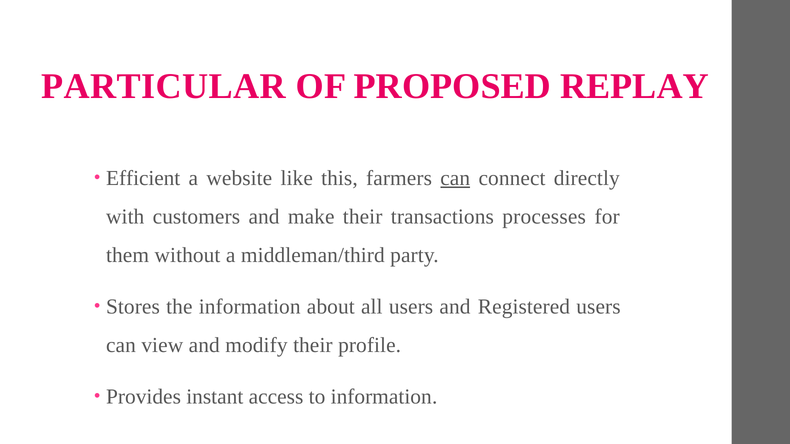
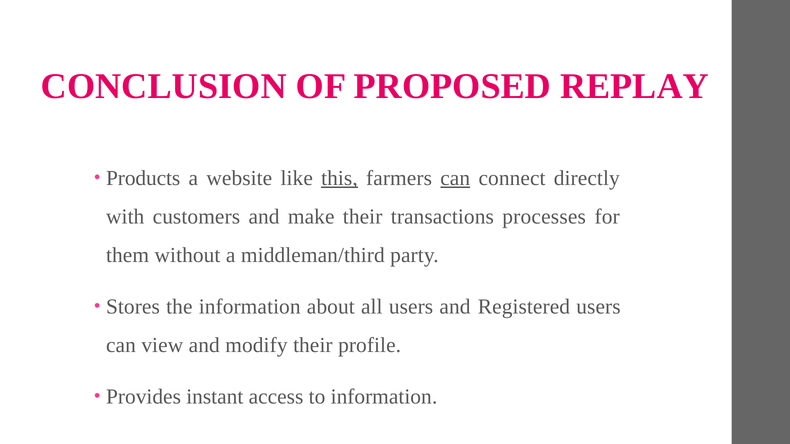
PARTICULAR: PARTICULAR -> CONCLUSION
Efficient: Efficient -> Products
this underline: none -> present
